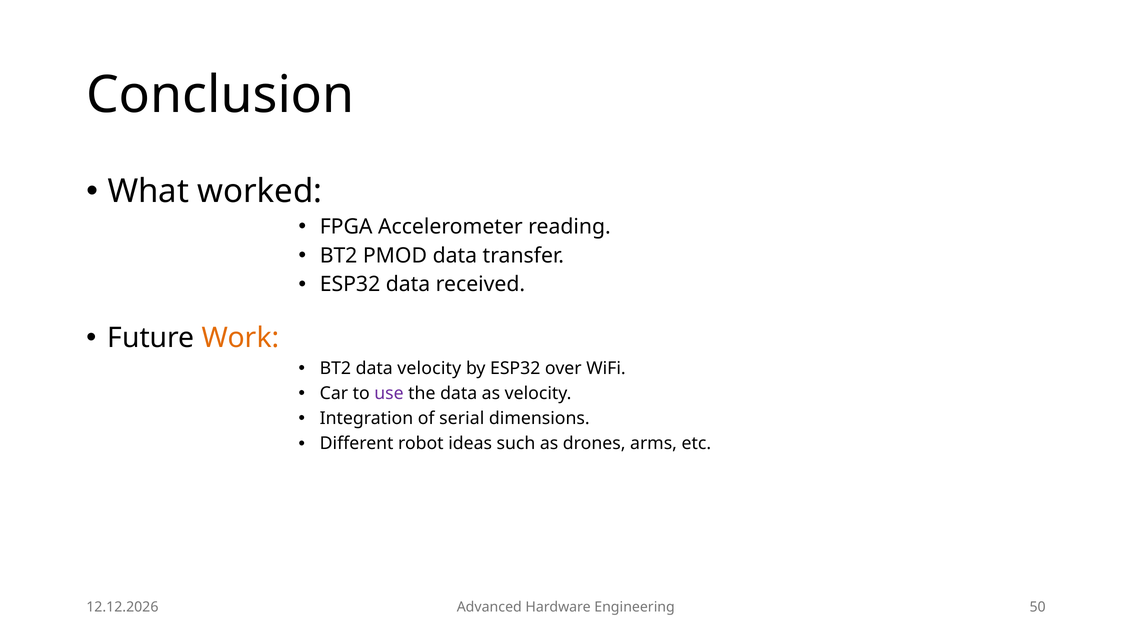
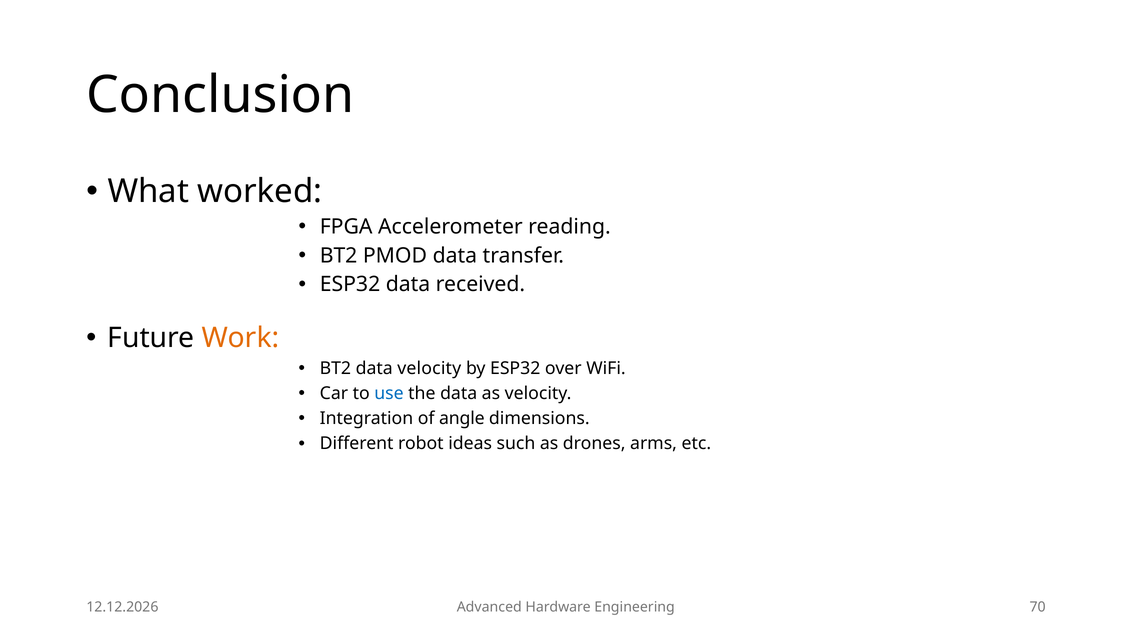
use colour: purple -> blue
serial: serial -> angle
50: 50 -> 70
